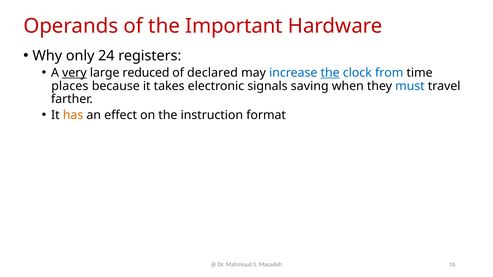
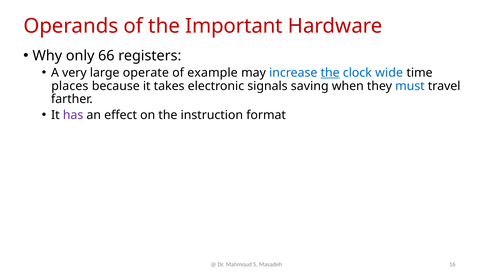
24: 24 -> 66
very underline: present -> none
reduced: reduced -> operate
declared: declared -> example
from: from -> wide
has colour: orange -> purple
